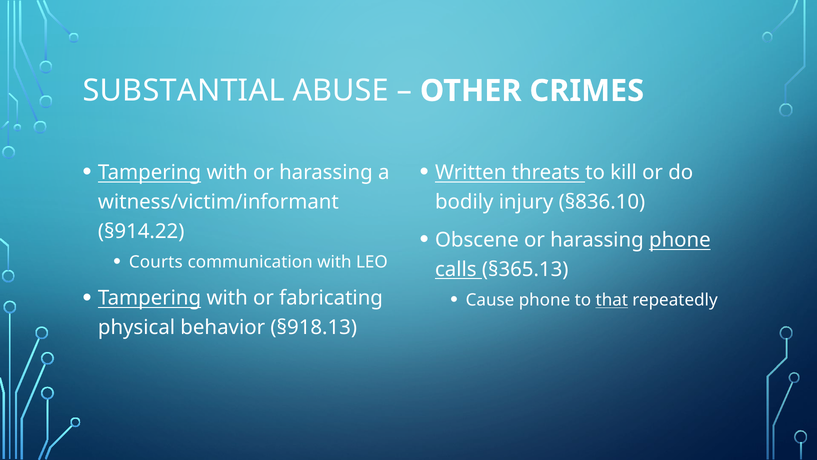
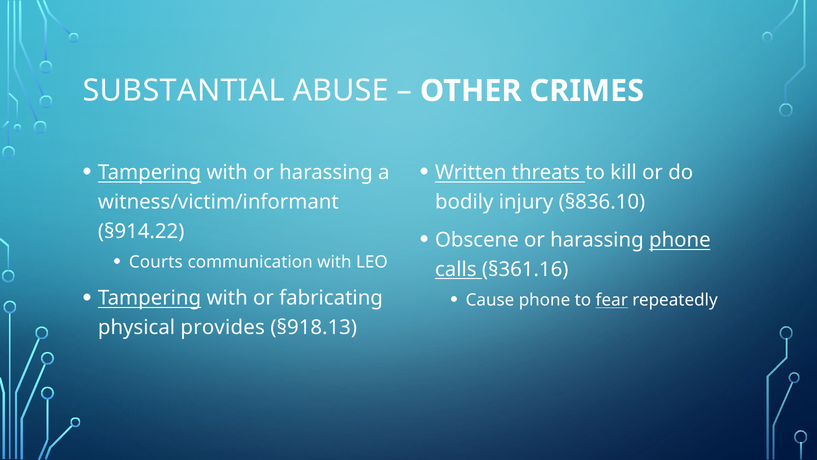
§365.13: §365.13 -> §361.16
that: that -> fear
behavior: behavior -> provides
